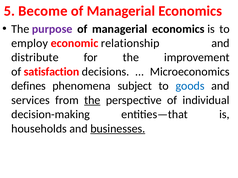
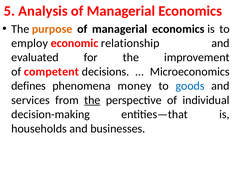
Become: Become -> Analysis
purpose colour: purple -> orange
distribute: distribute -> evaluated
satisfaction: satisfaction -> competent
subject: subject -> money
businesses underline: present -> none
